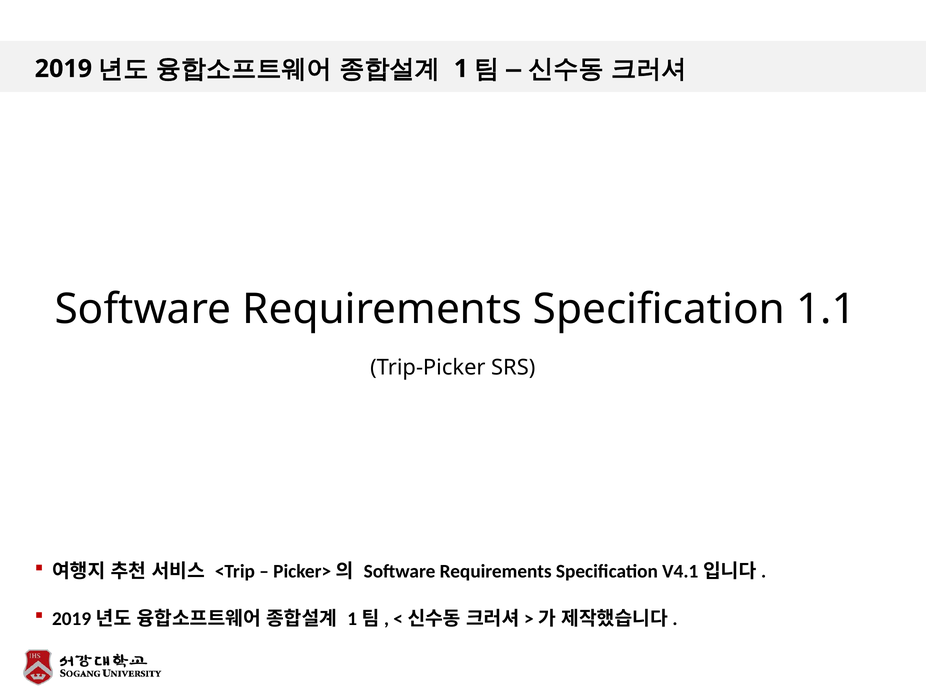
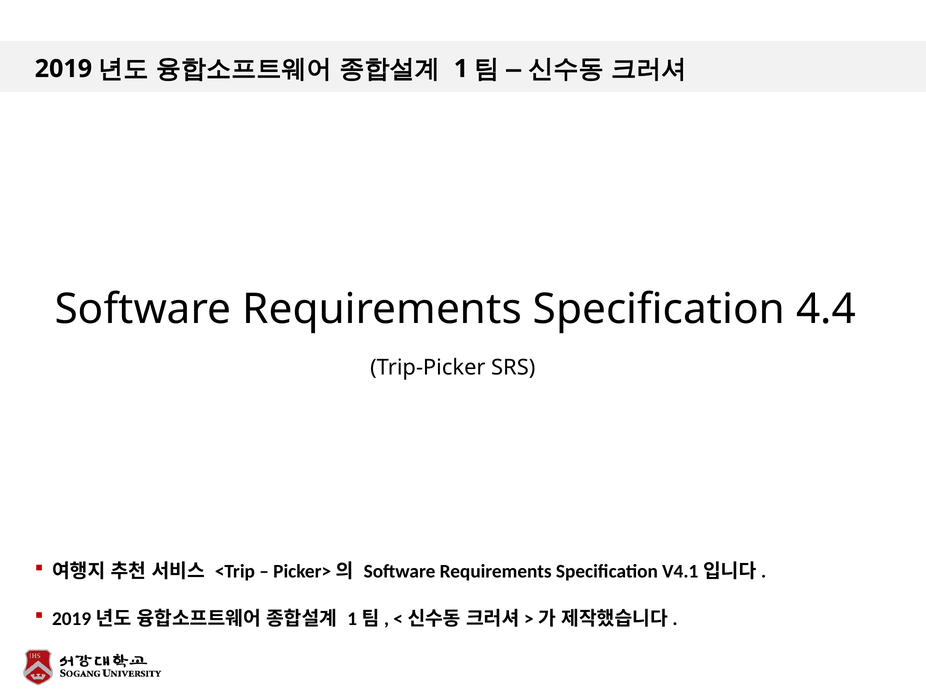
1.1: 1.1 -> 4.4
